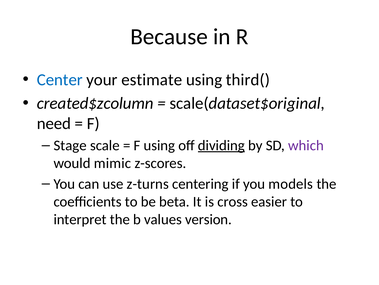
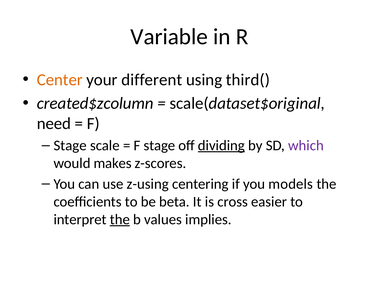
Because: Because -> Variable
Center colour: blue -> orange
estimate: estimate -> different
F using: using -> stage
mimic: mimic -> makes
z-turns: z-turns -> z-using
the at (120, 219) underline: none -> present
version: version -> implies
